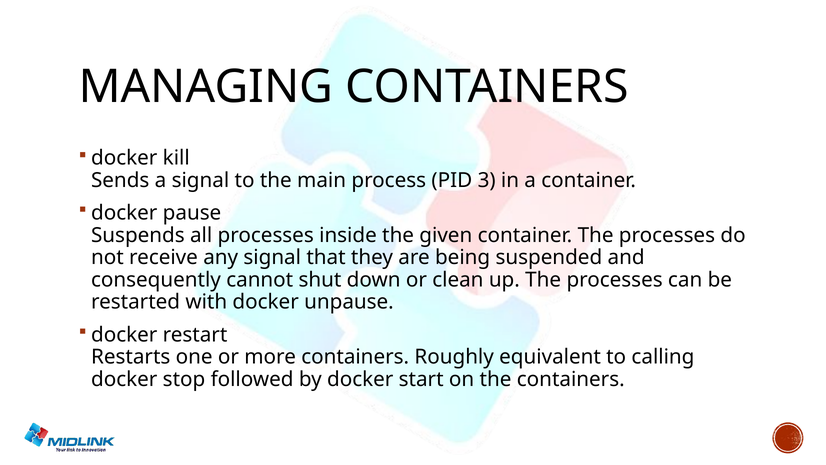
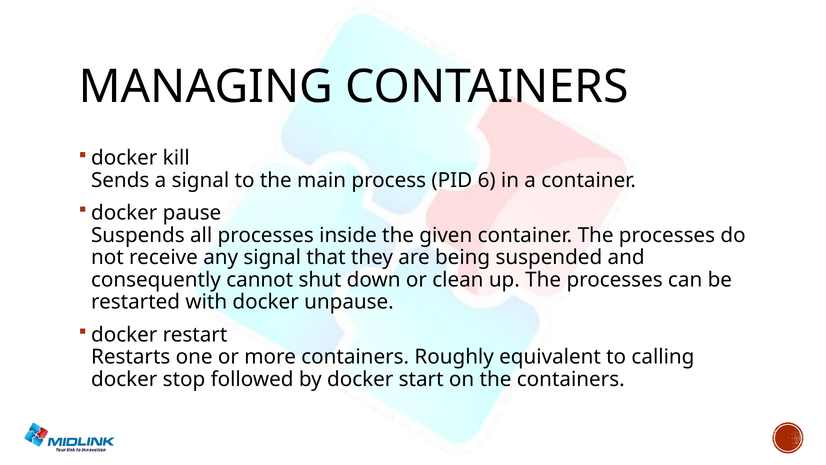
3: 3 -> 6
